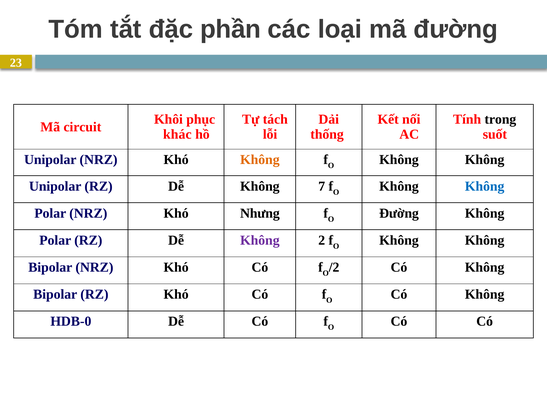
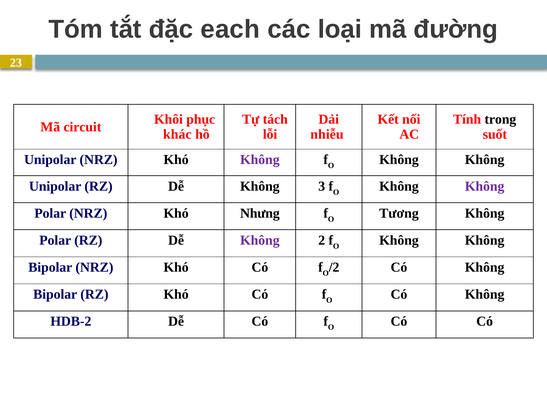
phần: phần -> each
thống: thống -> nhiễu
Không at (260, 159) colour: orange -> purple
7: 7 -> 3
Không at (485, 186) colour: blue -> purple
Đường at (399, 213): Đường -> Tương
HDB-0: HDB-0 -> HDB-2
